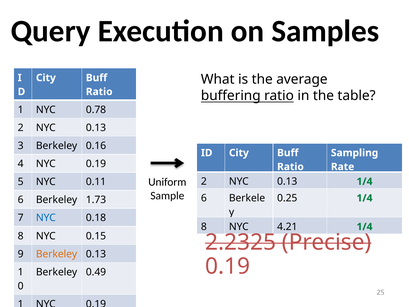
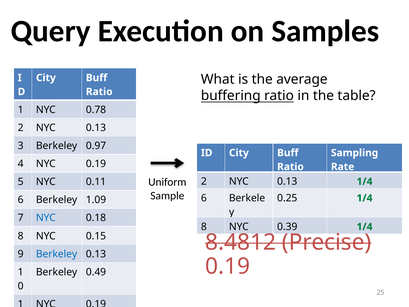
0.16: 0.16 -> 0.97
1.73: 1.73 -> 1.09
4.21: 4.21 -> 0.39
2.2325: 2.2325 -> 8.4812
Berkeley at (57, 254) colour: orange -> blue
